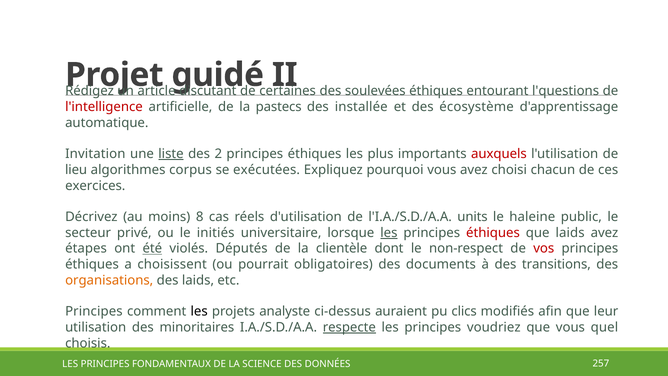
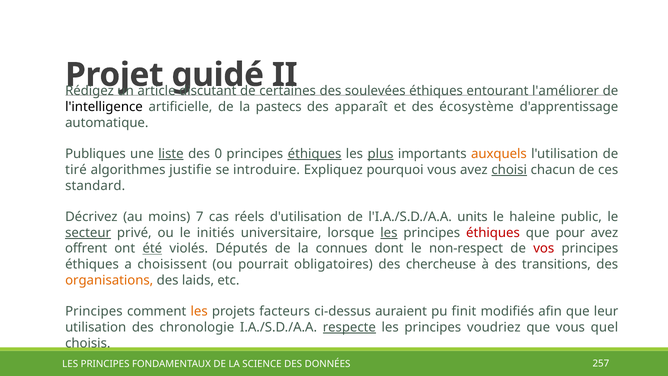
l'questions: l'questions -> l'améliorer
l'intelligence colour: red -> black
installée: installée -> apparaît
Invitation: Invitation -> Publiques
2: 2 -> 0
éthiques at (315, 154) underline: none -> present
plus underline: none -> present
auxquels colour: red -> orange
lieu: lieu -> tiré
corpus: corpus -> justifie
exécutées: exécutées -> introduire
choisi underline: none -> present
exercices: exercices -> standard
8: 8 -> 7
secteur underline: none -> present
que laids: laids -> pour
étapes: étapes -> offrent
clientèle: clientèle -> connues
documents: documents -> chercheuse
les at (199, 311) colour: black -> orange
analyste: analyste -> facteurs
clics: clics -> finit
minoritaires: minoritaires -> chronologie
